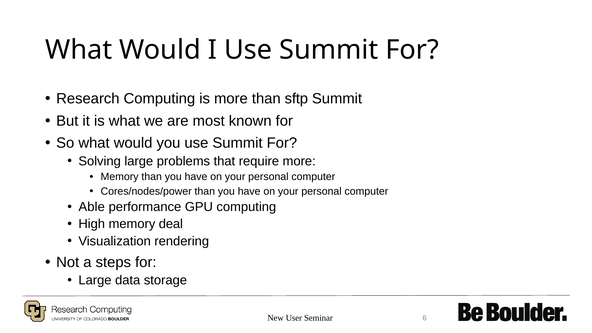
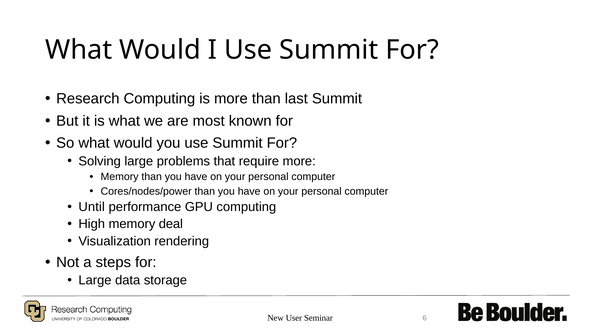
sftp: sftp -> last
Able: Able -> Until
